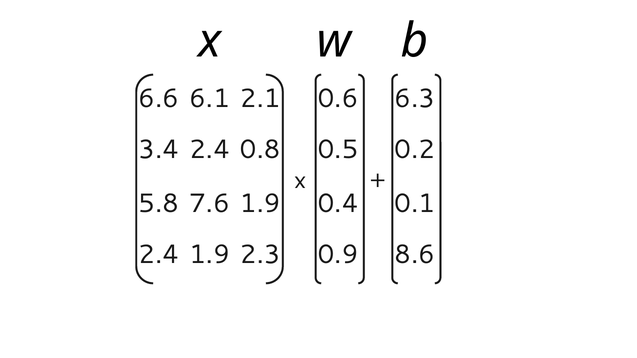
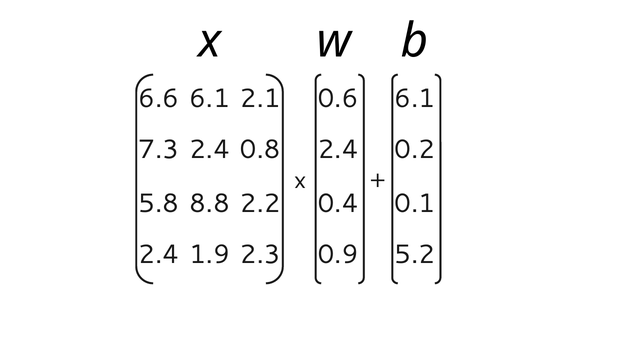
6.3 at (415, 99): 6.3 -> 6.1
3.4: 3.4 -> 7.3
0.5 at (338, 150): 0.5 -> 2.4
7.6: 7.6 -> 8.8
1.9 at (260, 204): 1.9 -> 2.2
8.6: 8.6 -> 5.2
